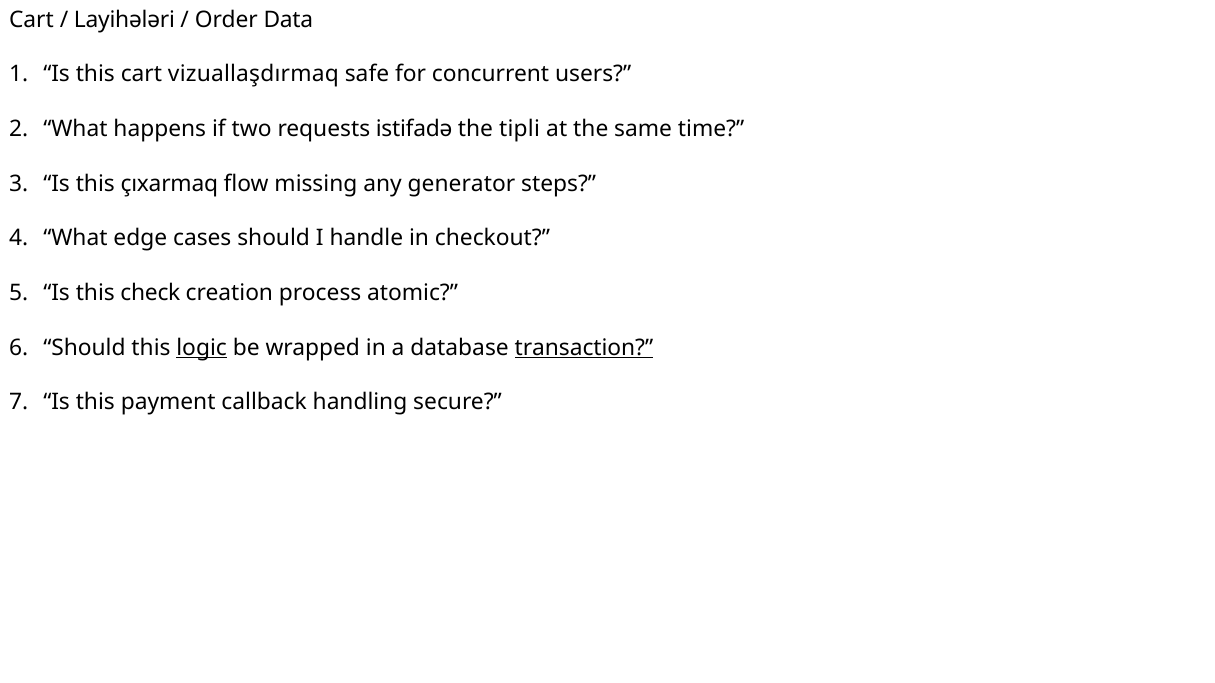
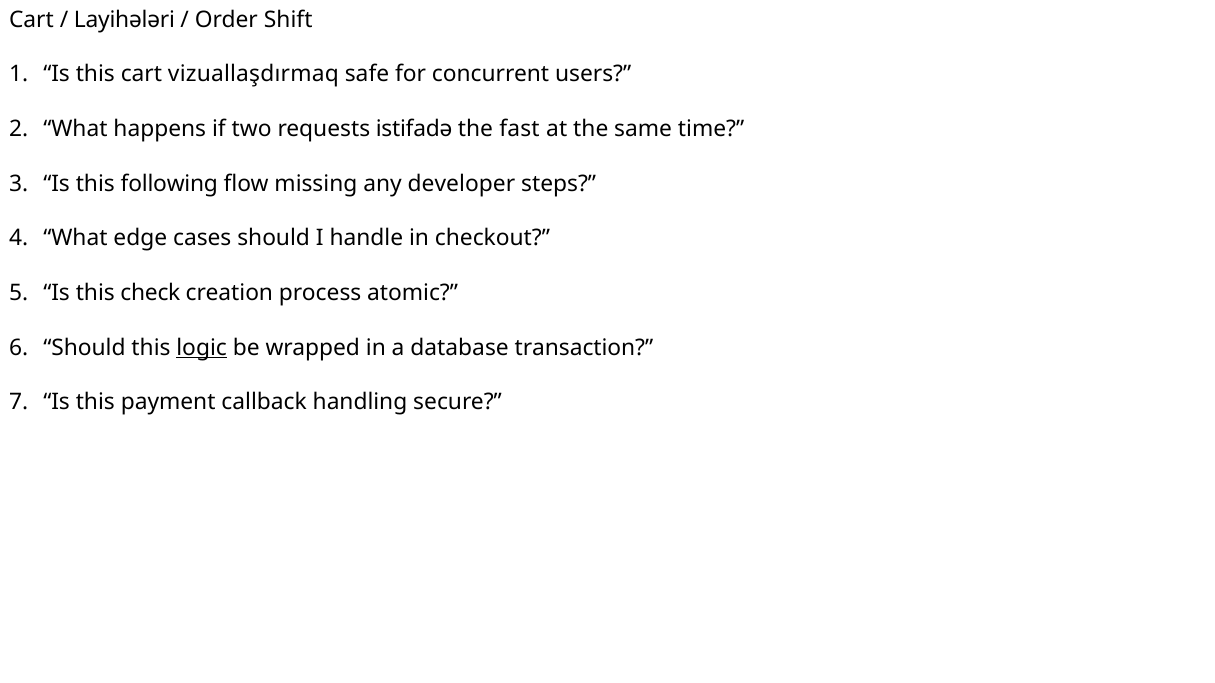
Data: Data -> Shift
tipli: tipli -> fast
çıxarmaq: çıxarmaq -> following
generator: generator -> developer
transaction underline: present -> none
